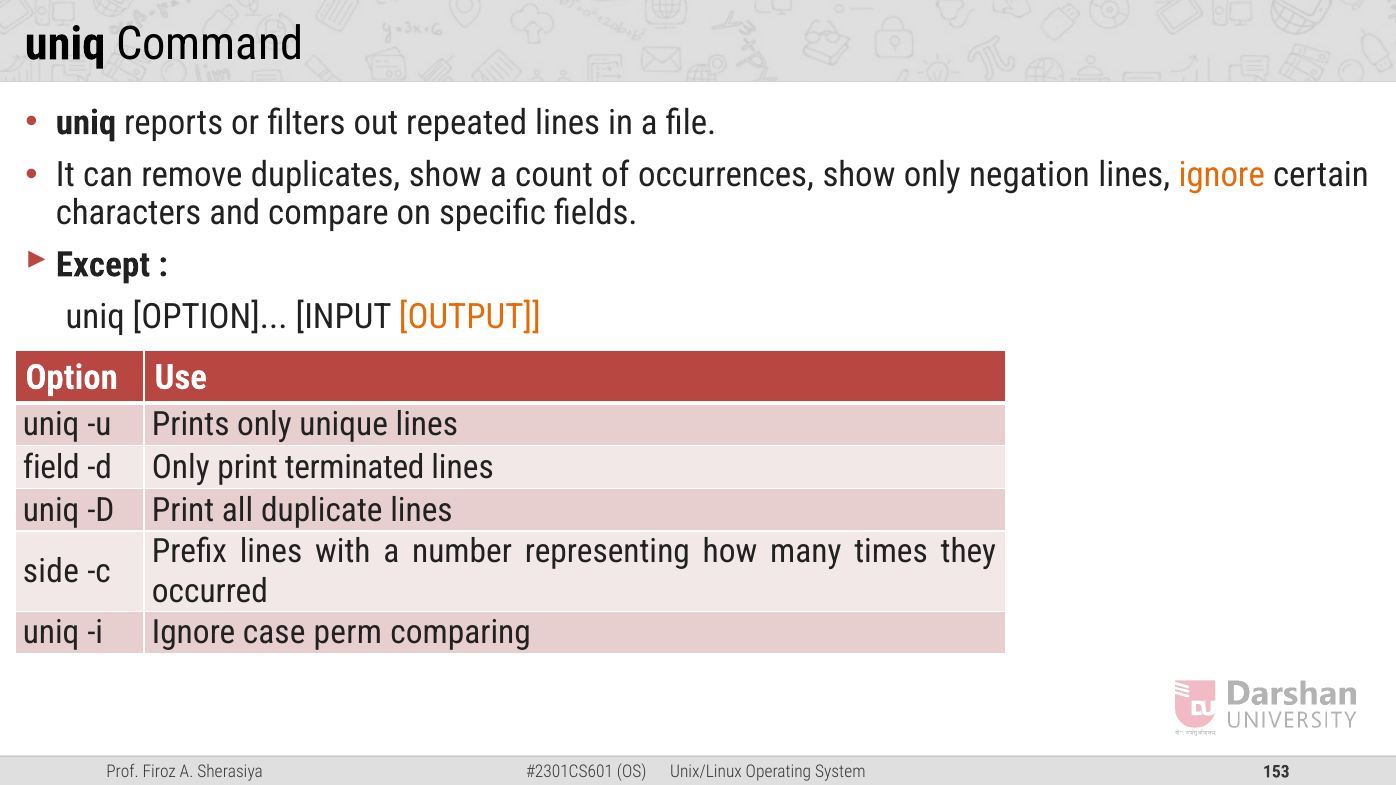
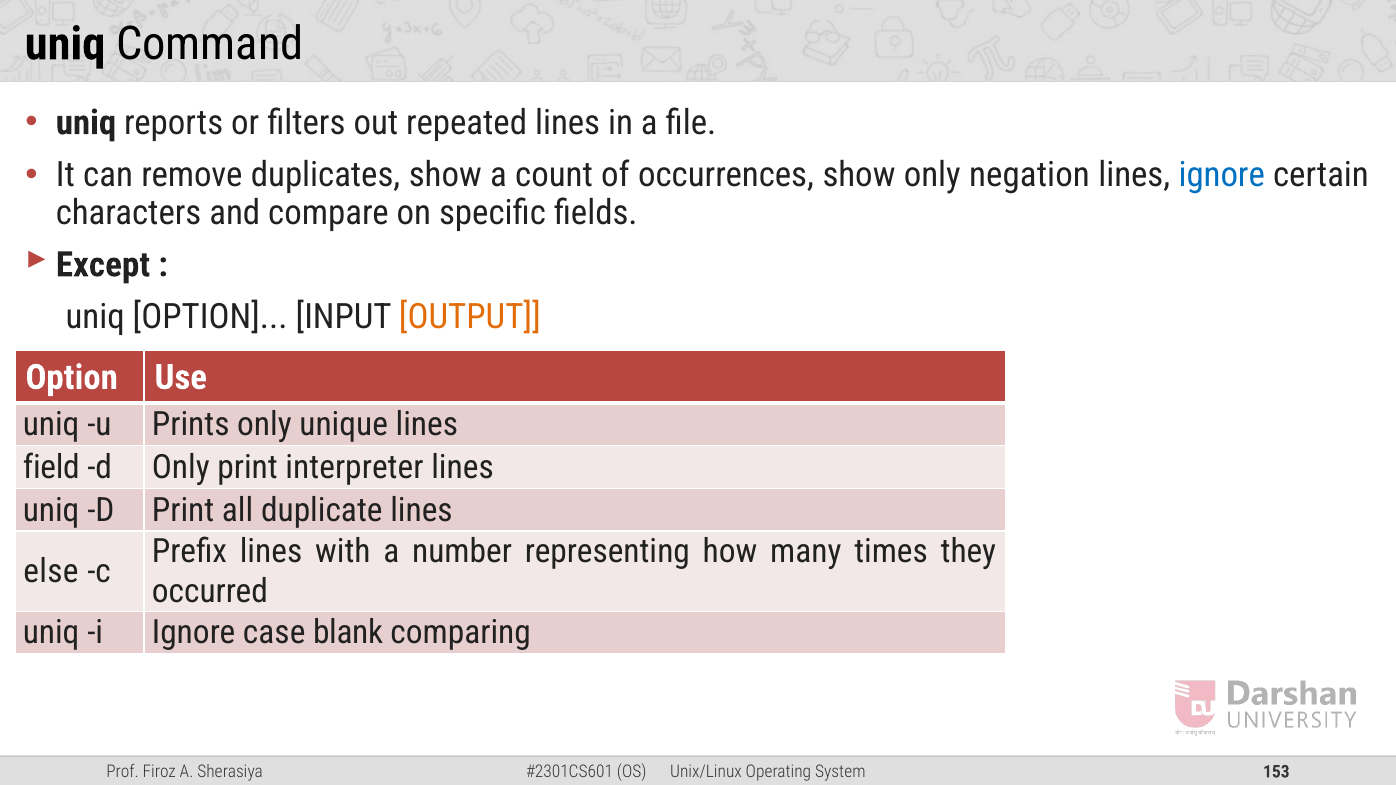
ignore at (1222, 175) colour: orange -> blue
terminated: terminated -> interpreter
side: side -> else
perm: perm -> blank
